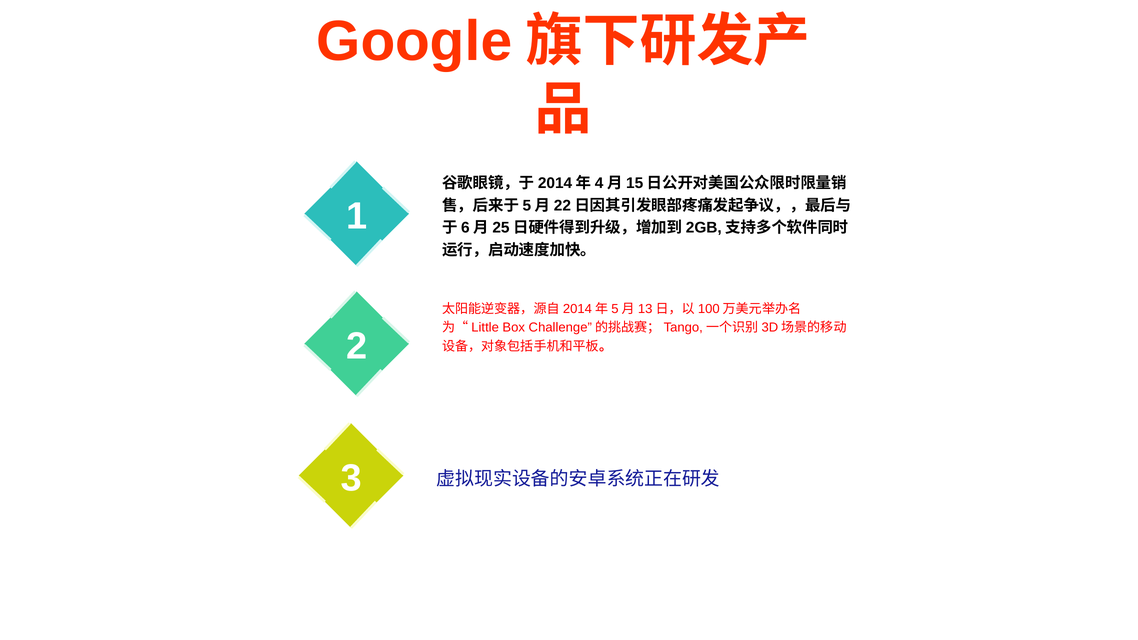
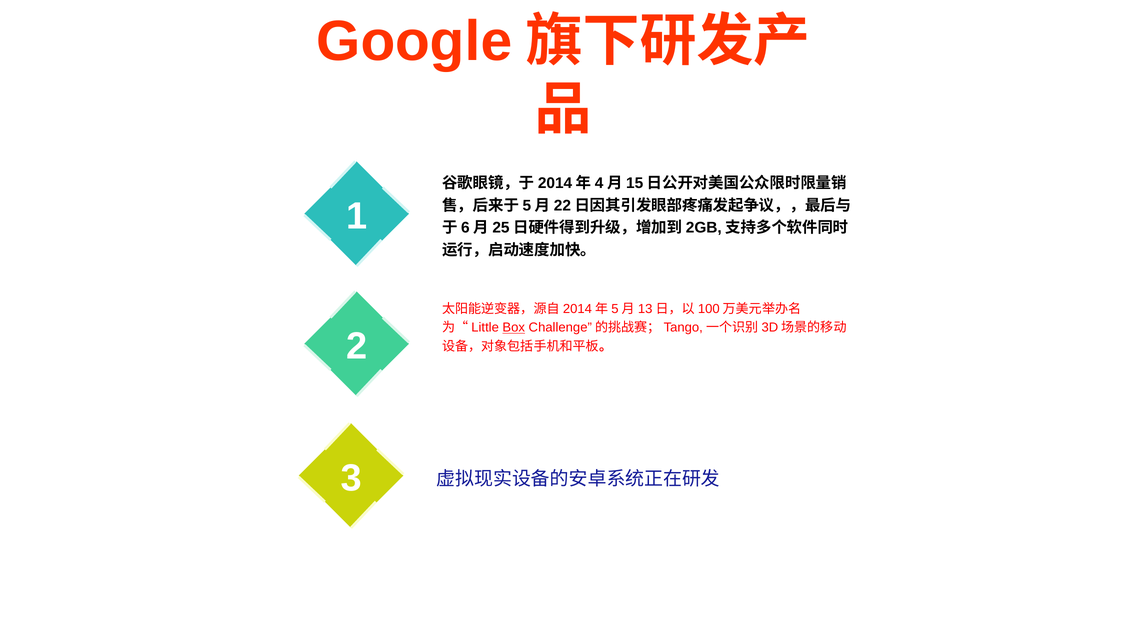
Box underline: none -> present
